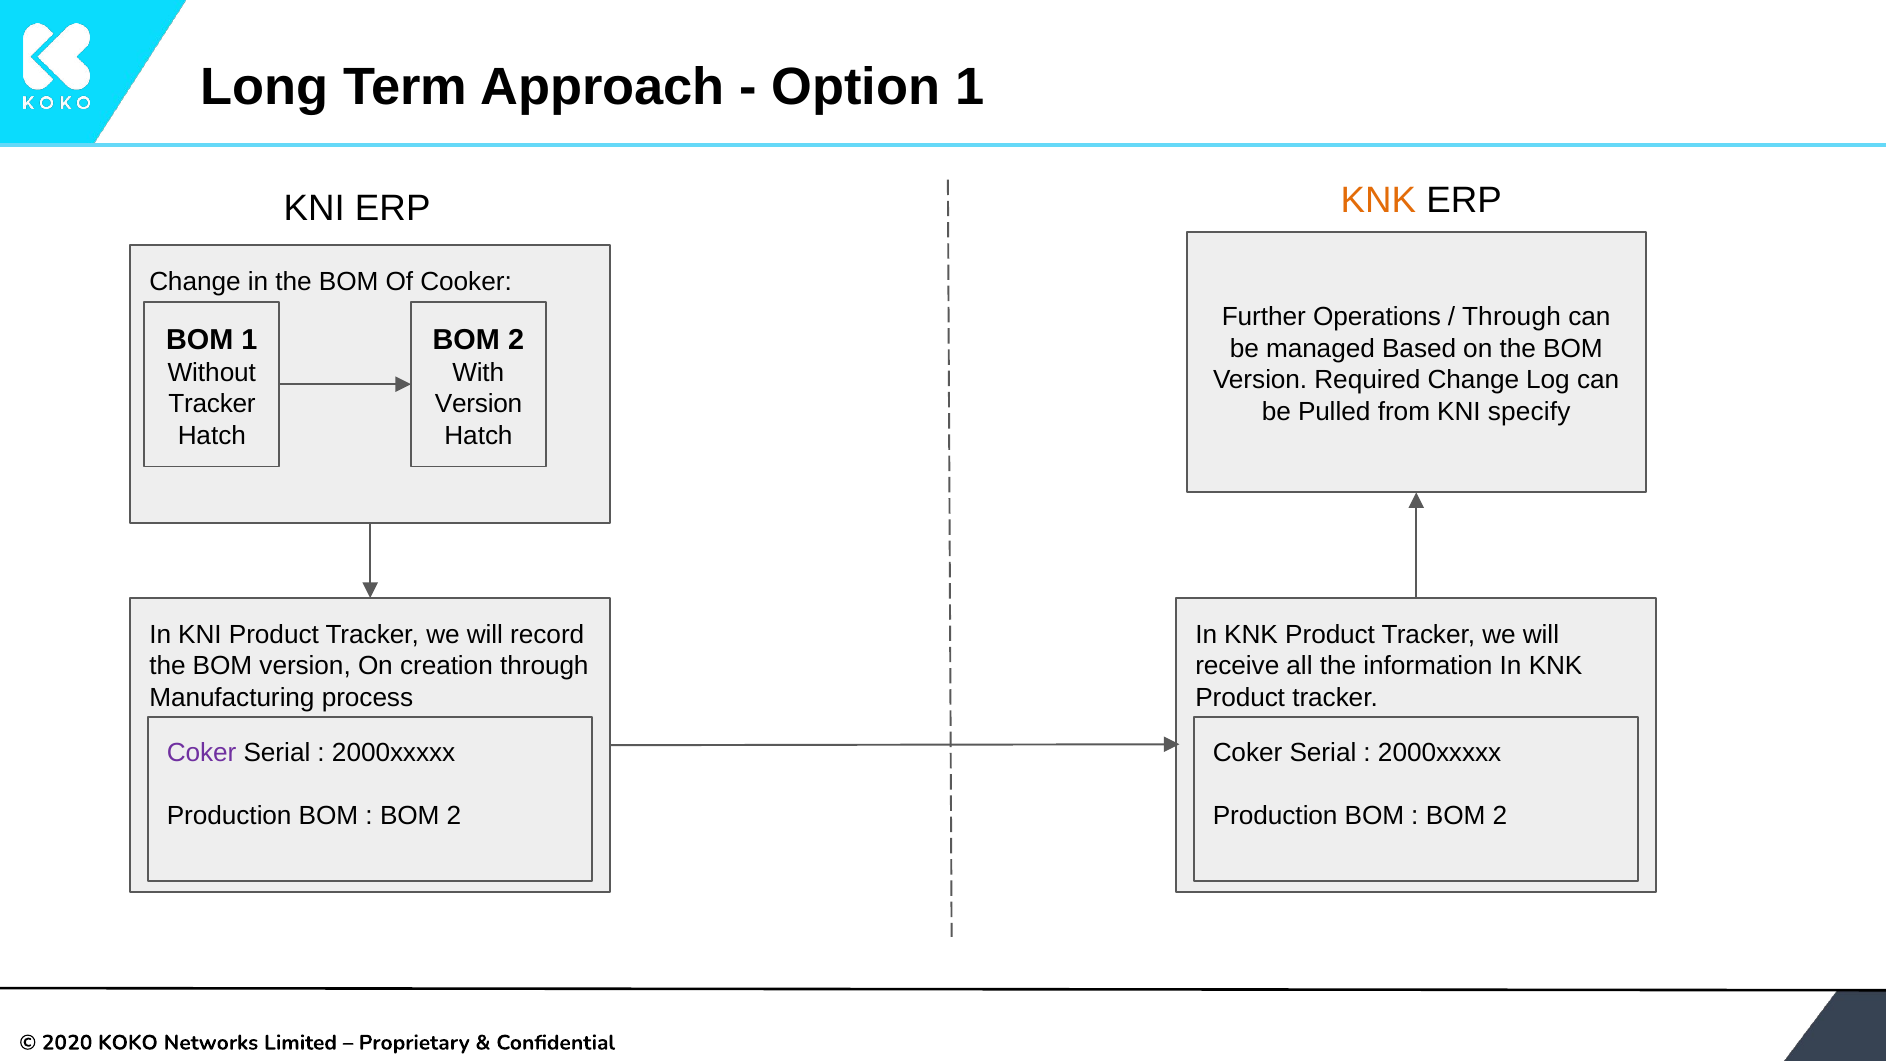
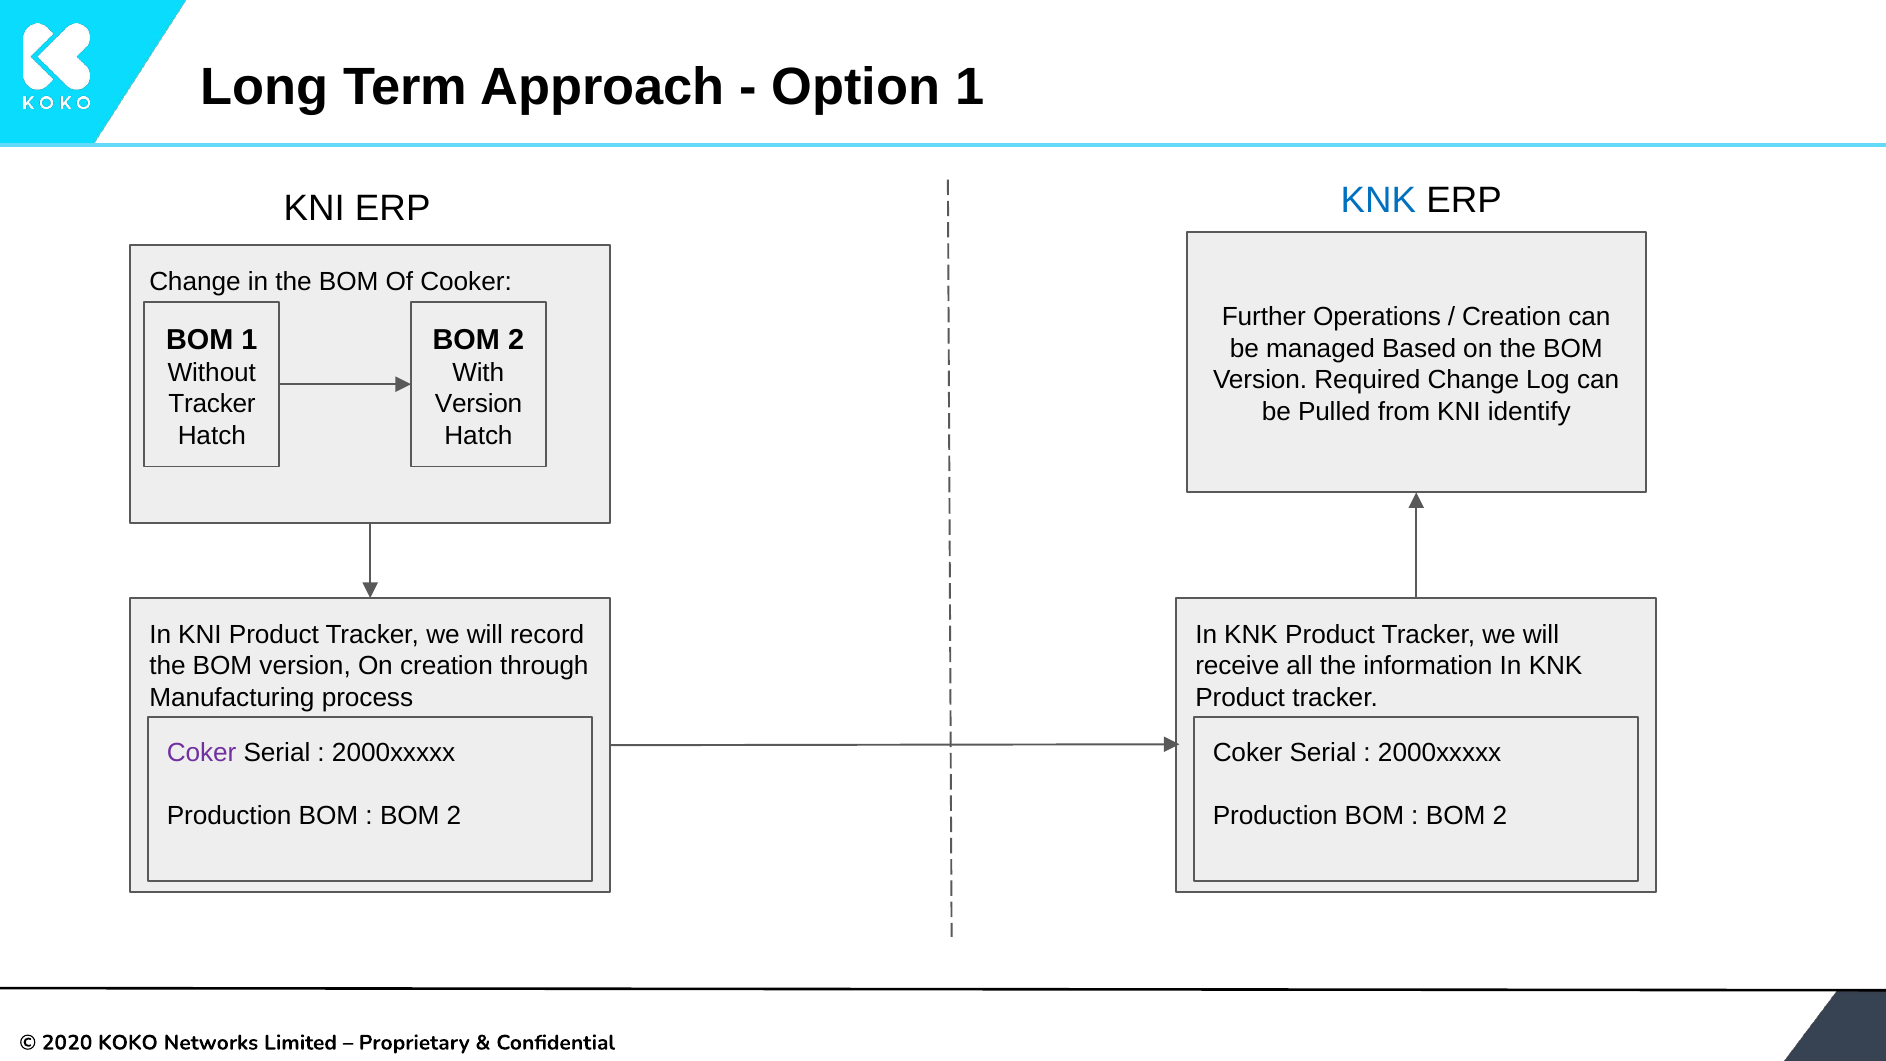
KNK at (1378, 201) colour: orange -> blue
Through at (1511, 317): Through -> Creation
specify: specify -> identify
